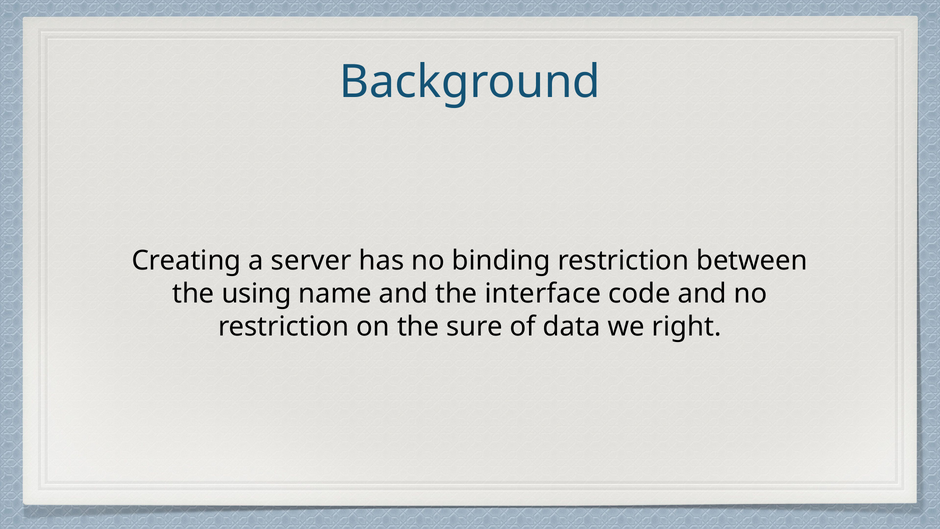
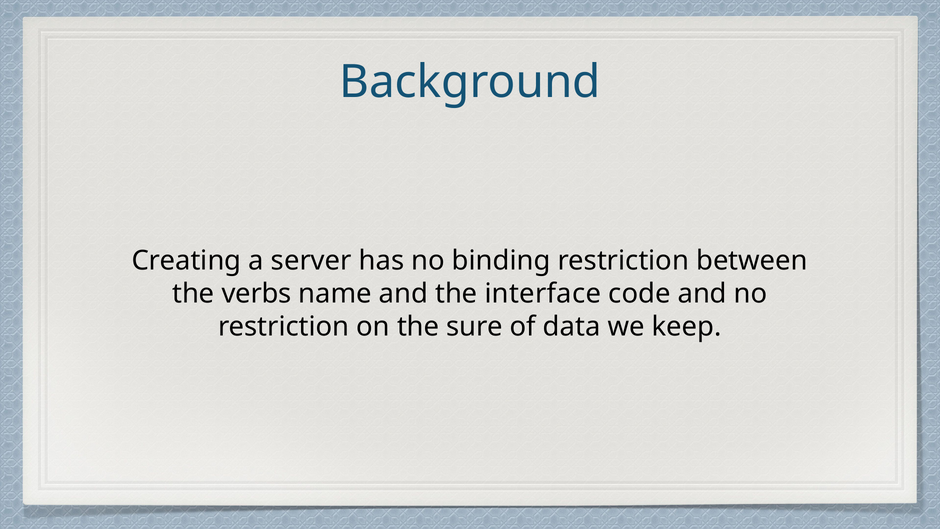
using: using -> verbs
right: right -> keep
